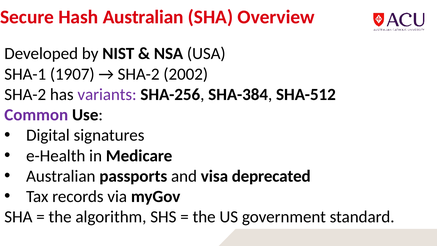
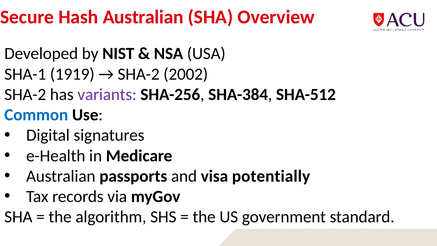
1907: 1907 -> 1919
Common colour: purple -> blue
deprecated: deprecated -> potentially
